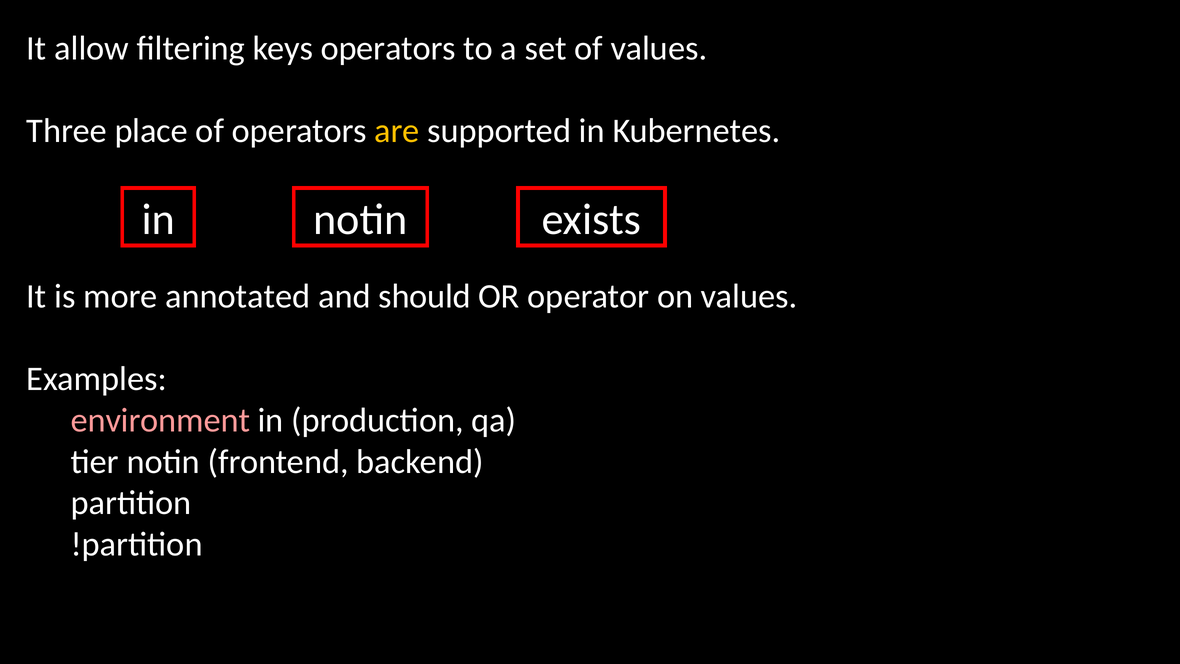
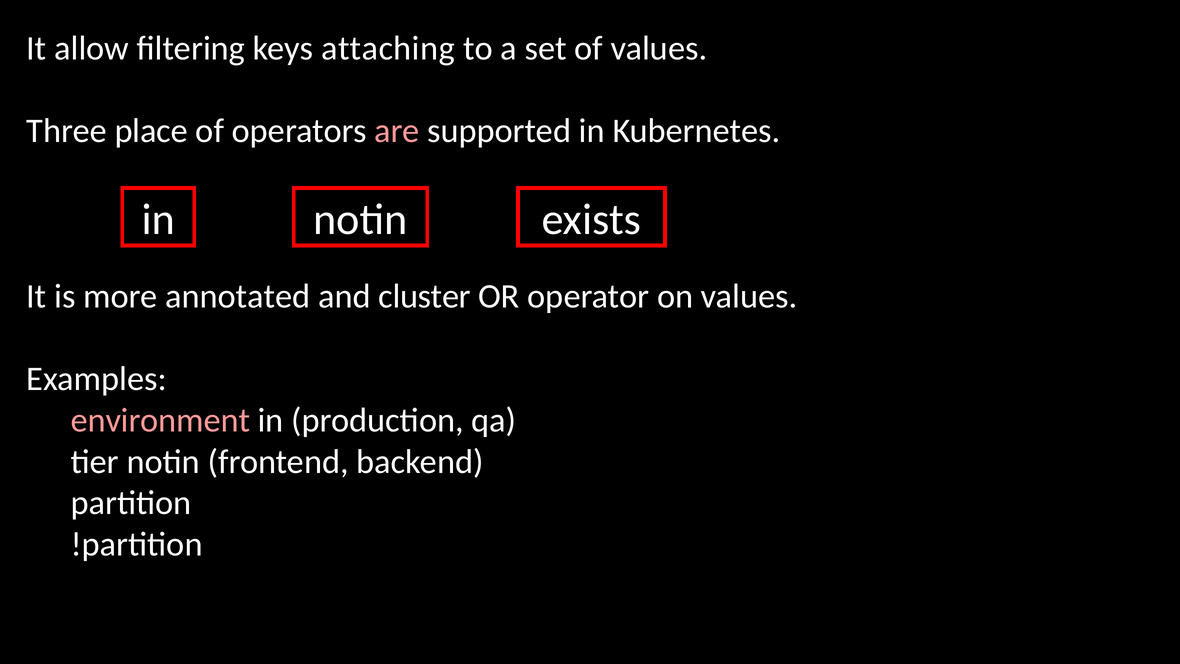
keys operators: operators -> attaching
are colour: yellow -> pink
should: should -> cluster
